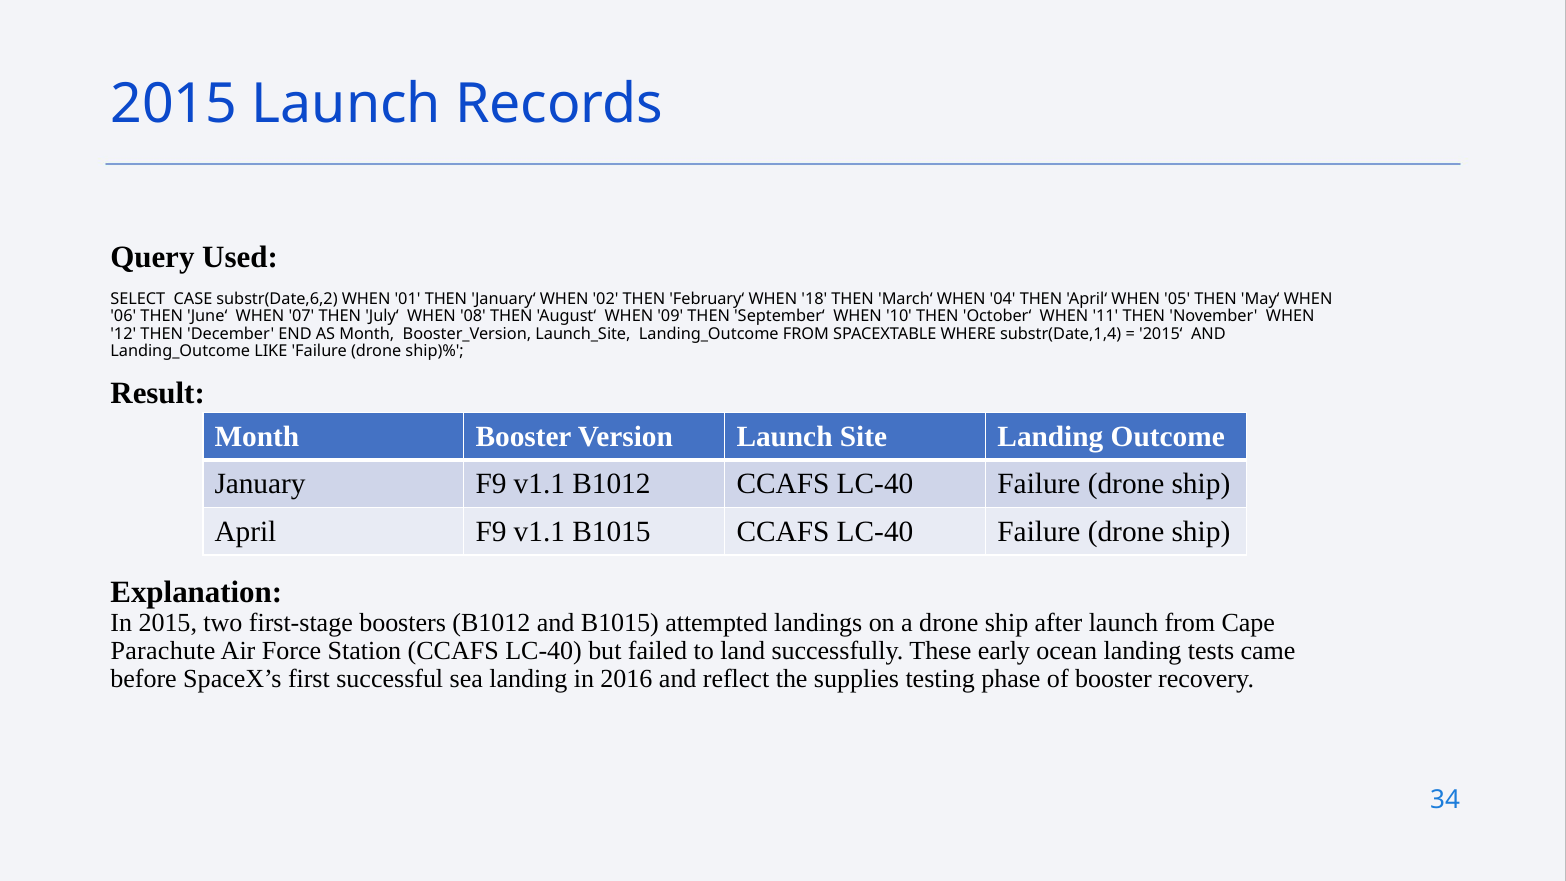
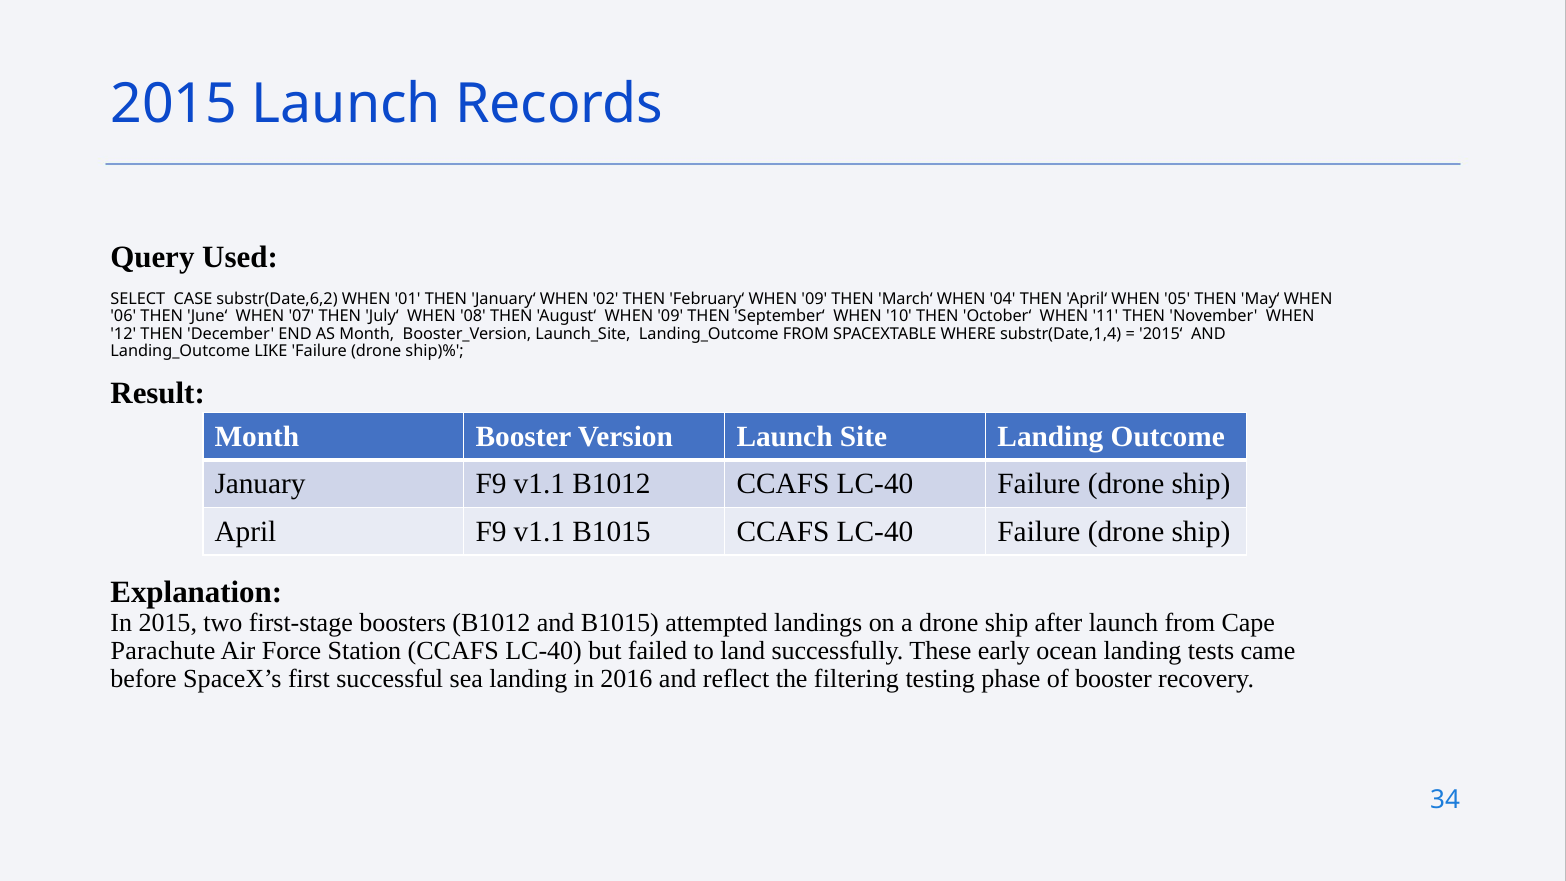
February‘ WHEN 18: 18 -> 09
supplies: supplies -> filtering
